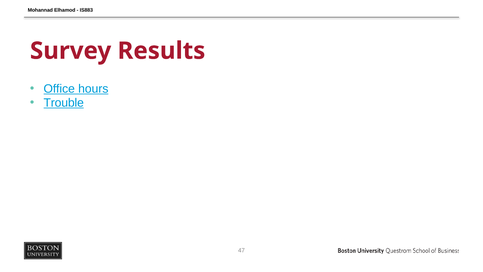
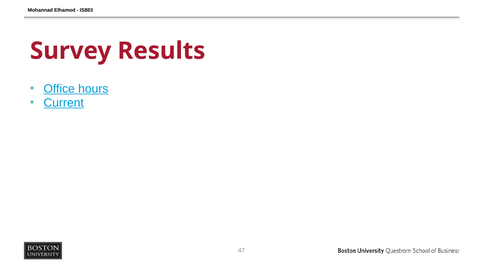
Trouble: Trouble -> Current
